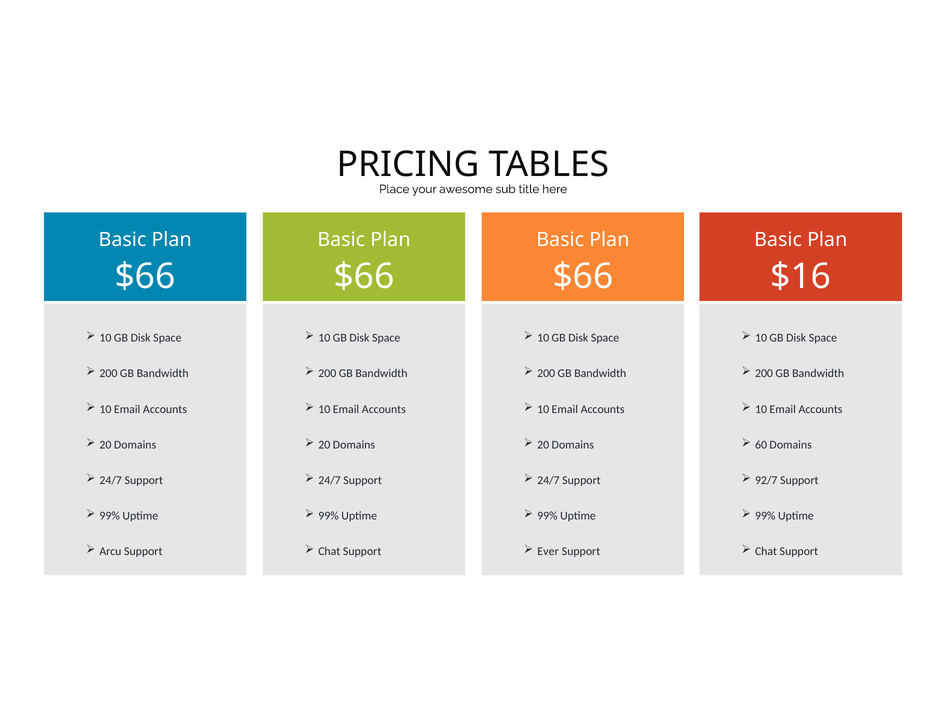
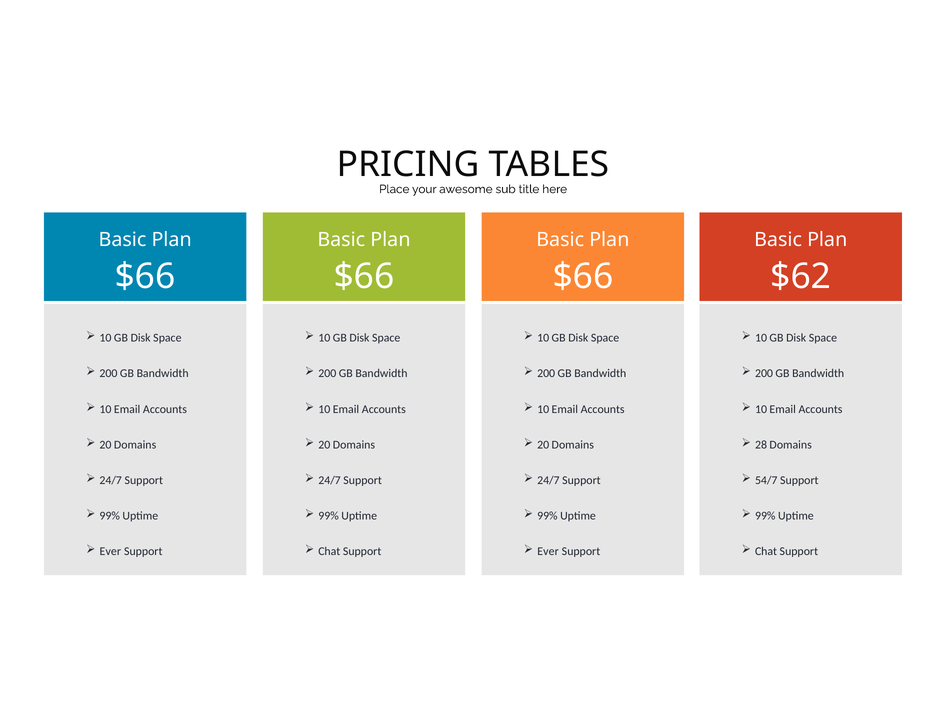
$16: $16 -> $62
60: 60 -> 28
92/7: 92/7 -> 54/7
Arcu at (110, 552): Arcu -> Ever
